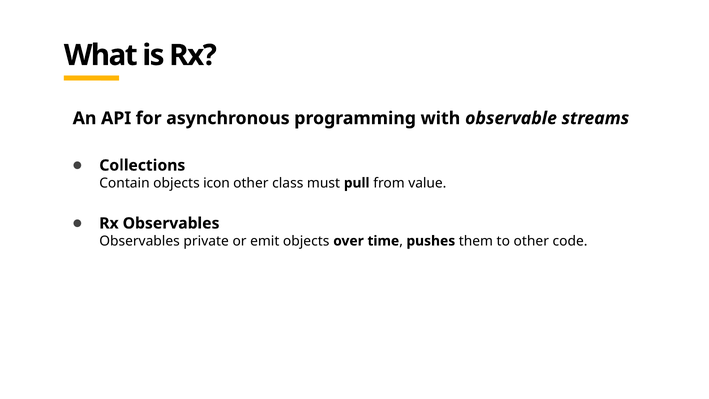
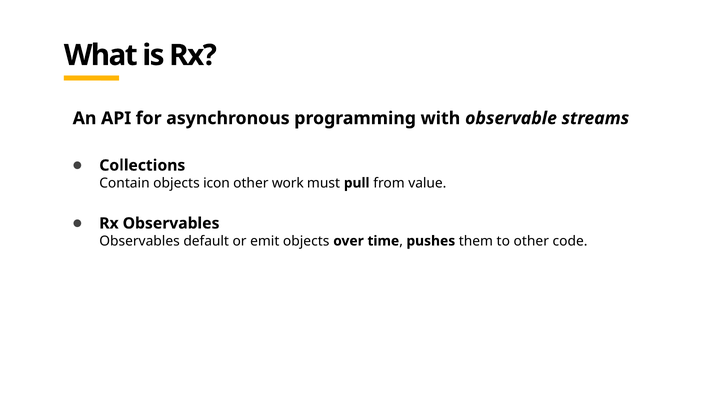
class: class -> work
private: private -> default
